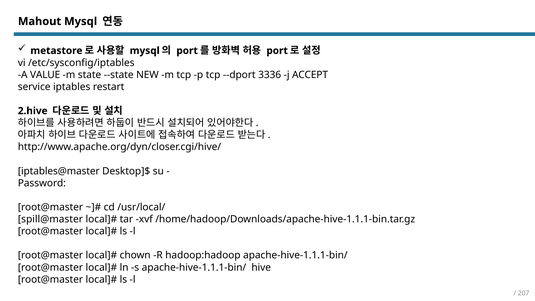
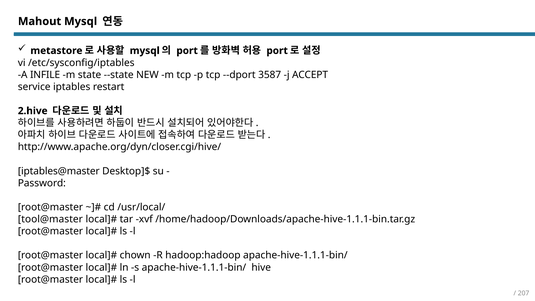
VALUE: VALUE -> INFILE
3336: 3336 -> 3587
spill@master: spill@master -> tool@master
